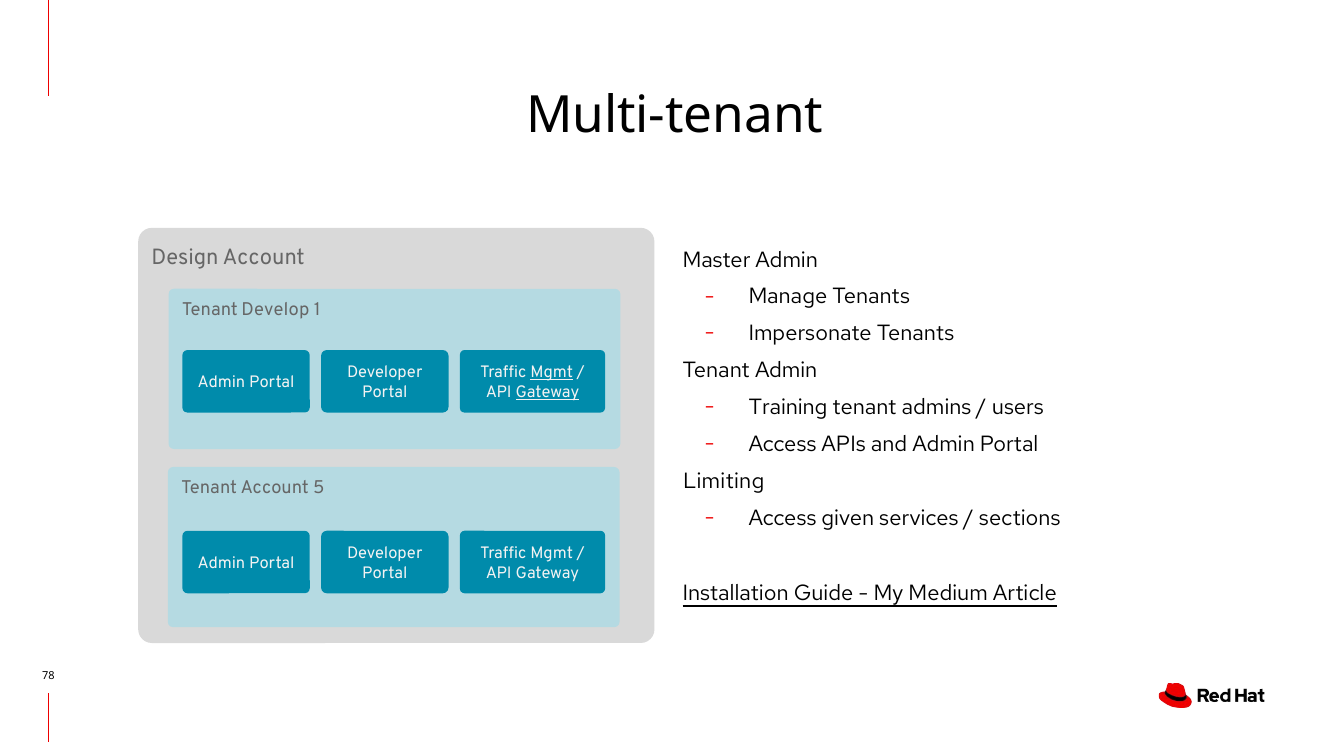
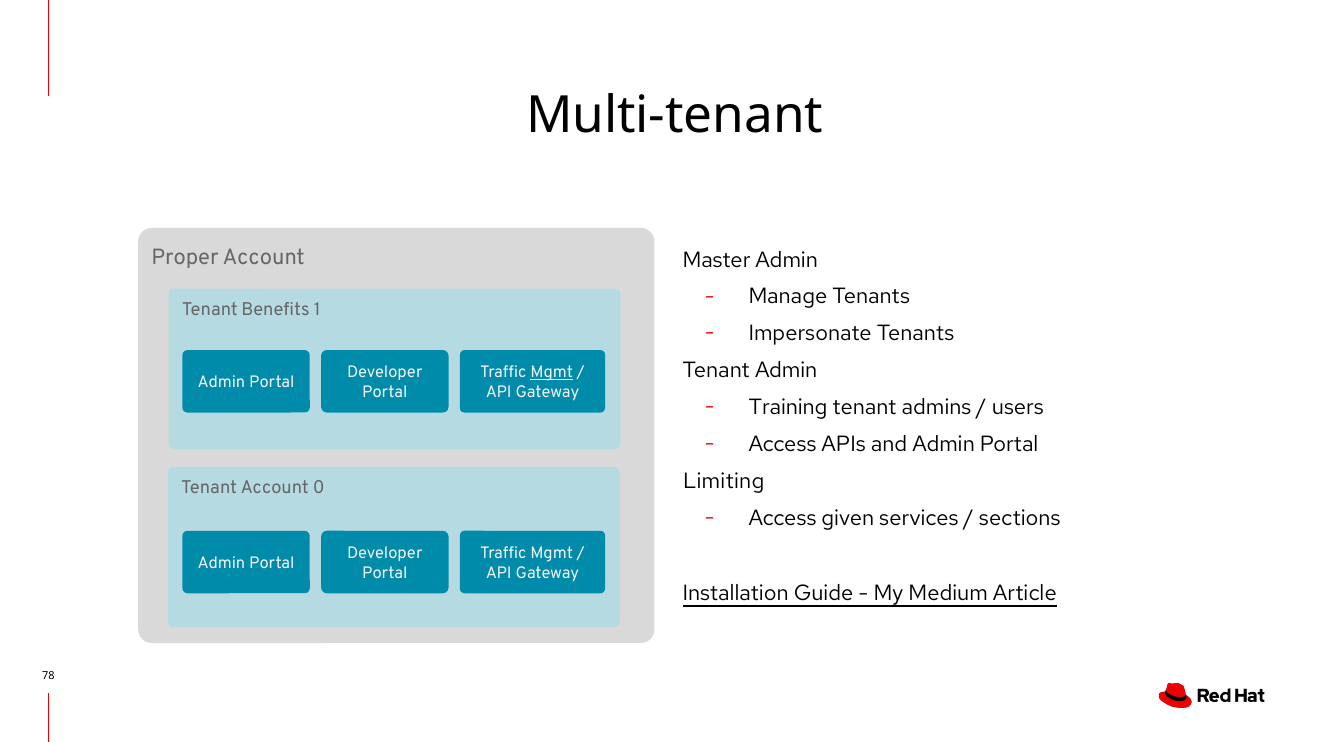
Design: Design -> Proper
Develop: Develop -> Benefits
Gateway at (547, 392) underline: present -> none
5: 5 -> 0
